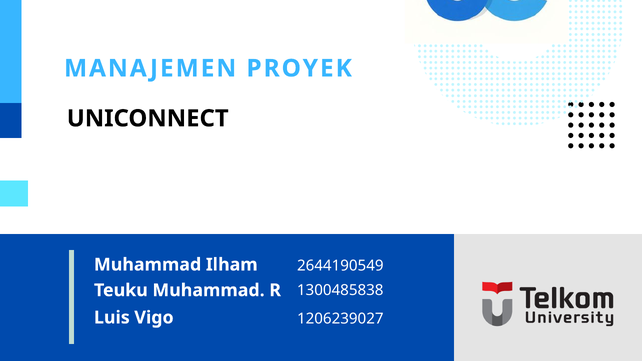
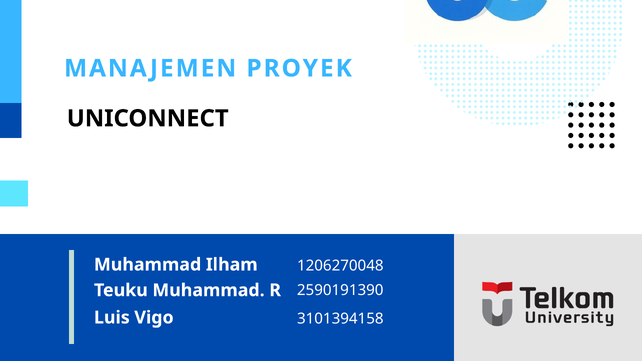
2644190549: 2644190549 -> 1206270048
1300485838: 1300485838 -> 2590191390
1206239027: 1206239027 -> 3101394158
